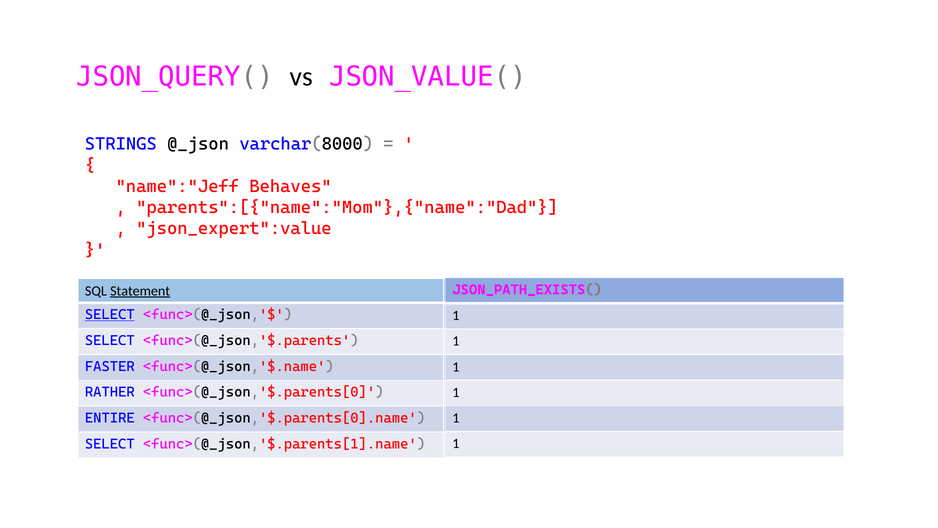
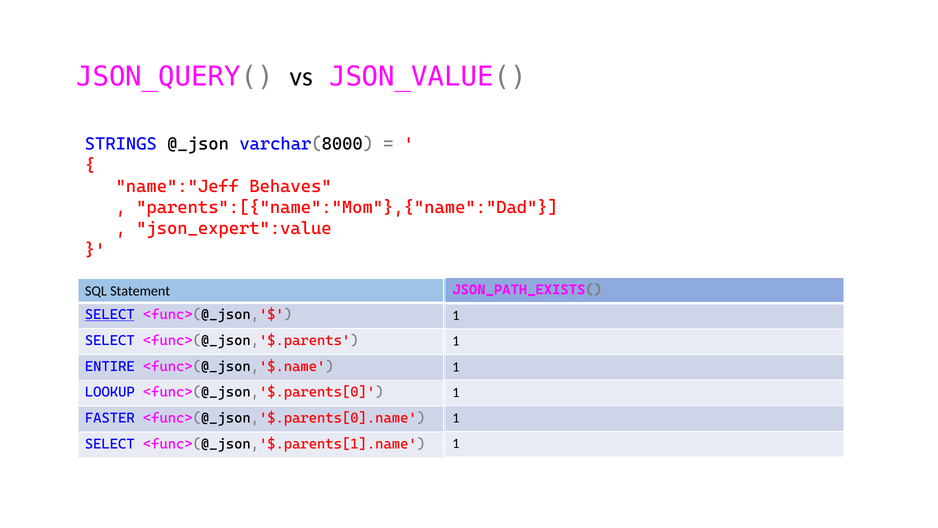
Statement underline: present -> none
FASTER at (110, 366): FASTER -> ENTIRE
RATHER: RATHER -> LOOKUP
ENTIRE at (110, 418): ENTIRE -> FASTER
